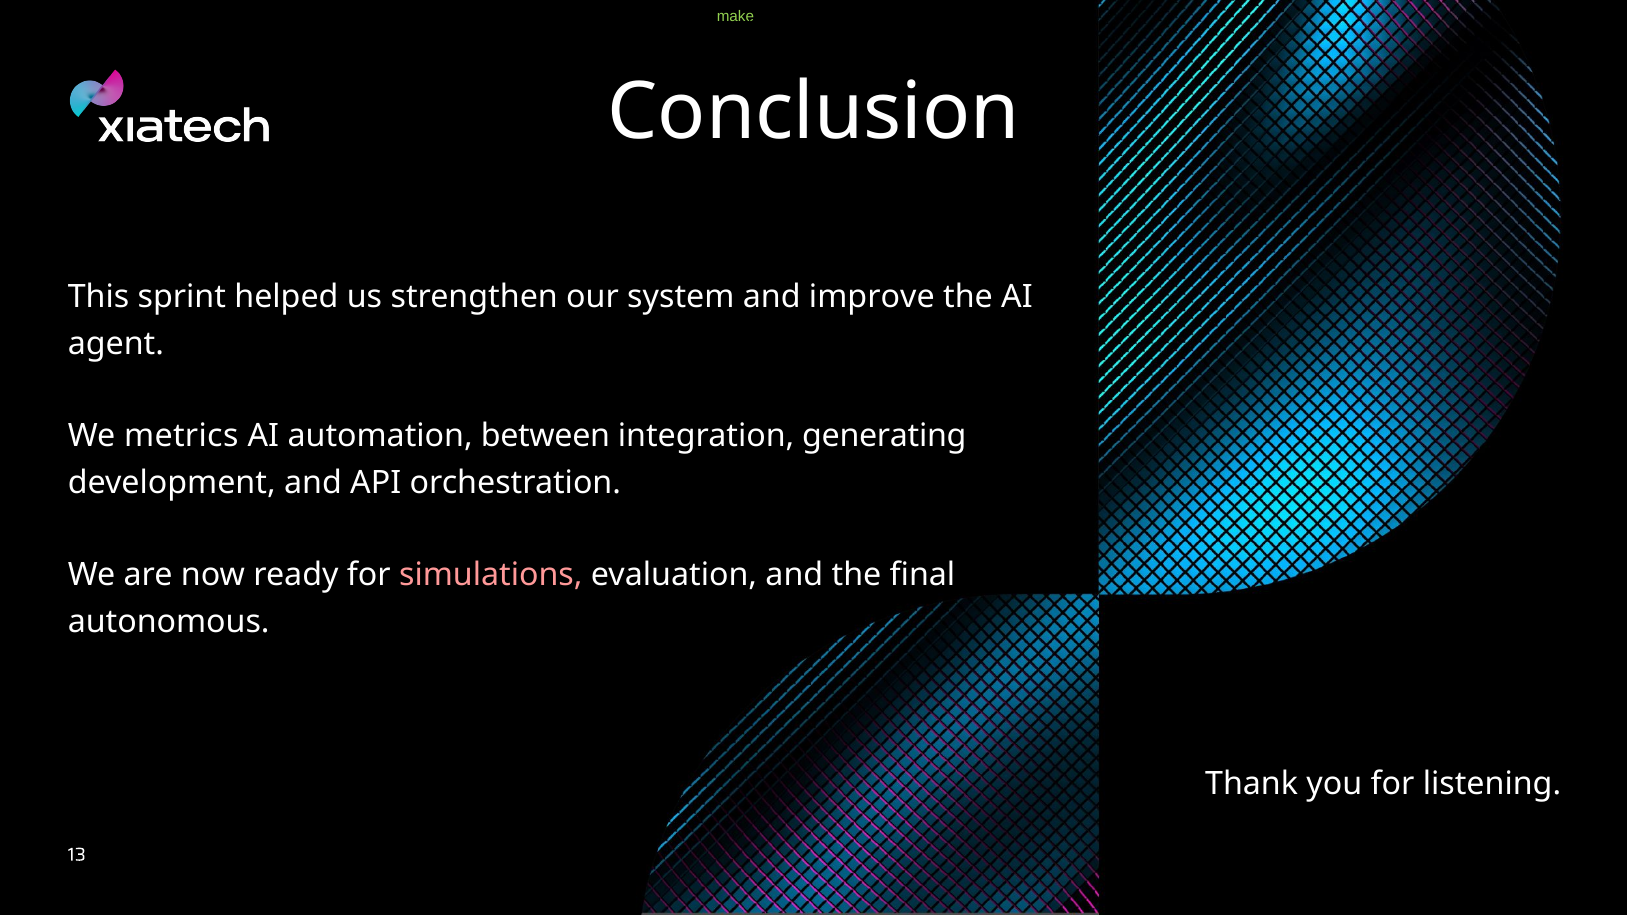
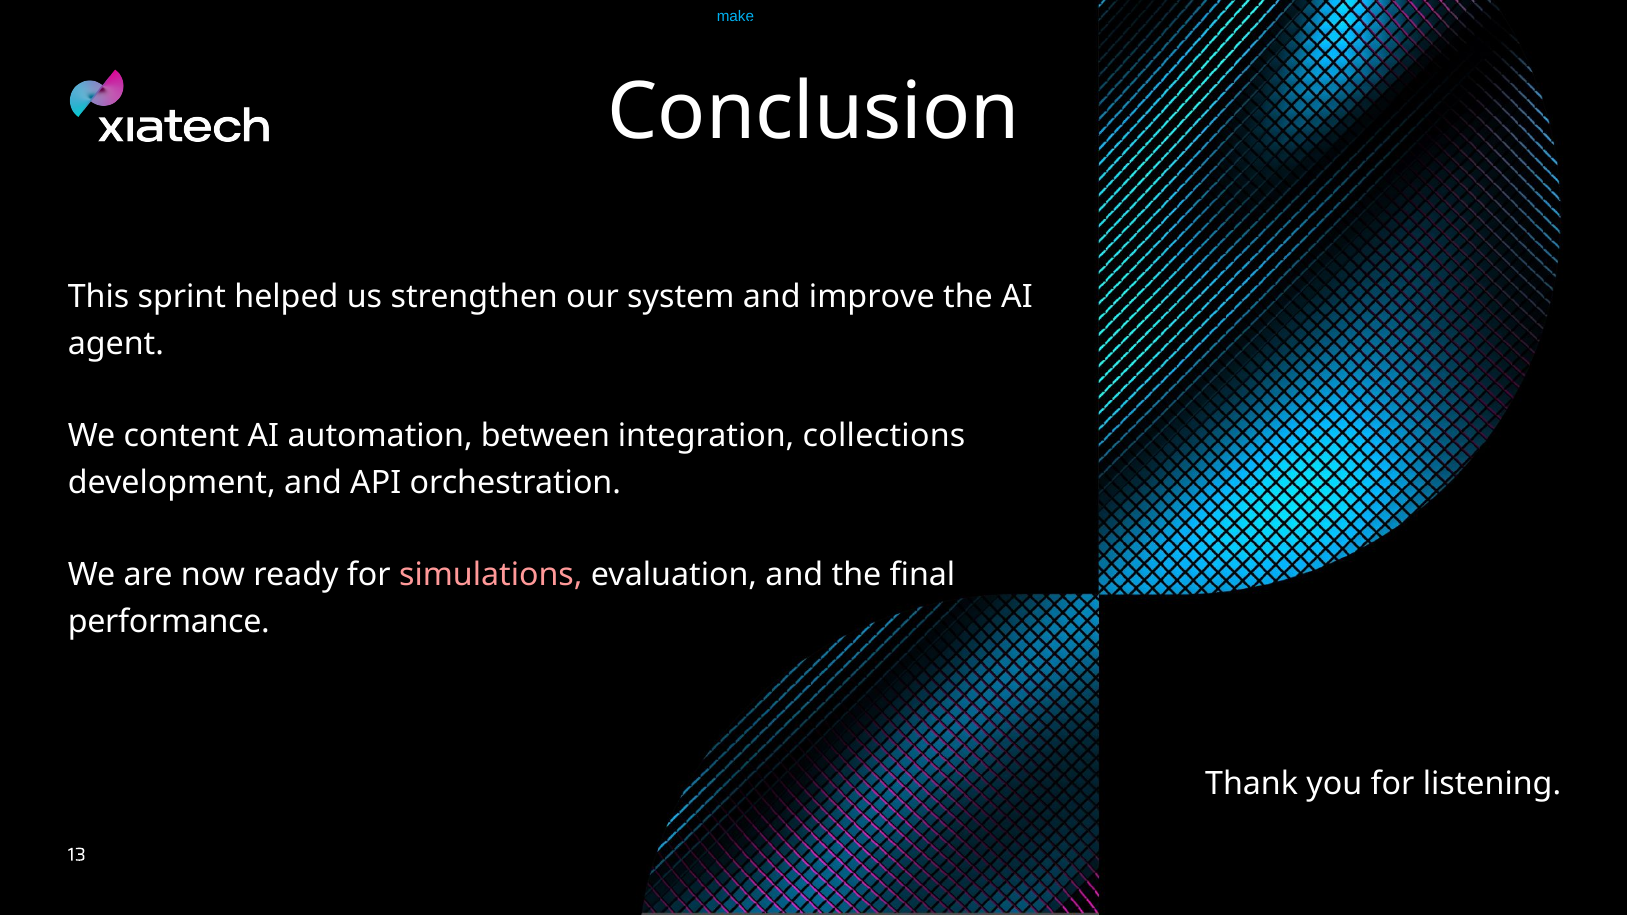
make at (735, 16) colour: light green -> light blue
metrics: metrics -> content
generating: generating -> collections
autonomous: autonomous -> performance
